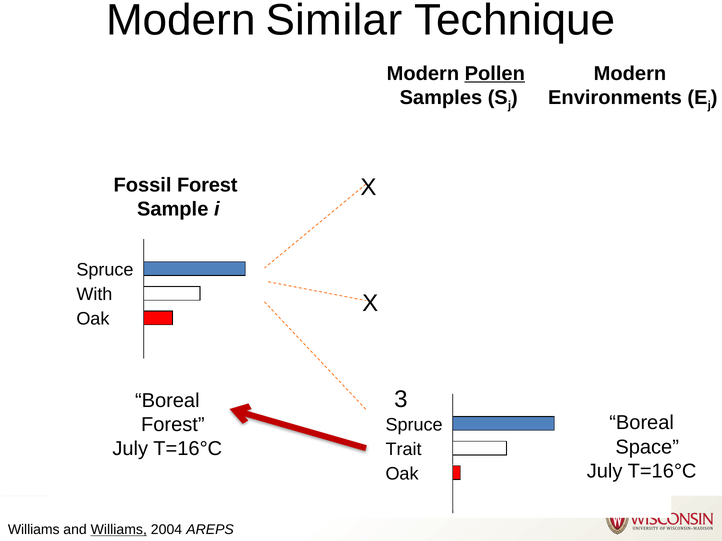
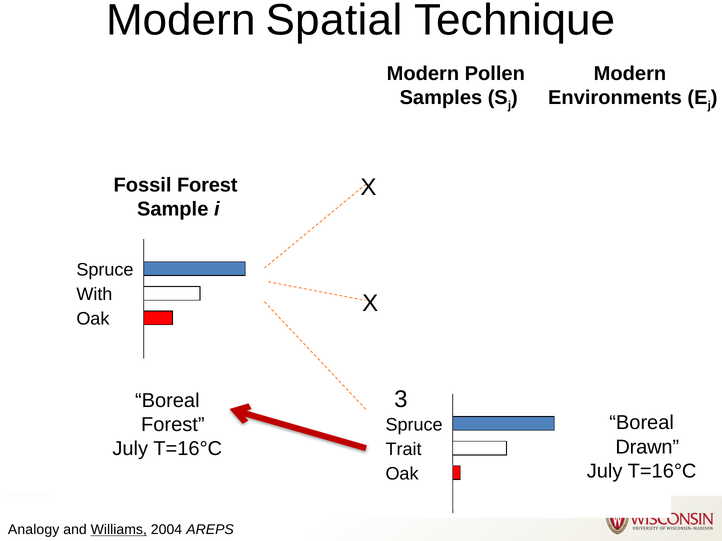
Modern Similar: Similar -> Spatial
Pollen at (495, 74) underline: present -> none
Space at (647, 447): Space -> Drawn
Williams at (34, 530): Williams -> Analogy
